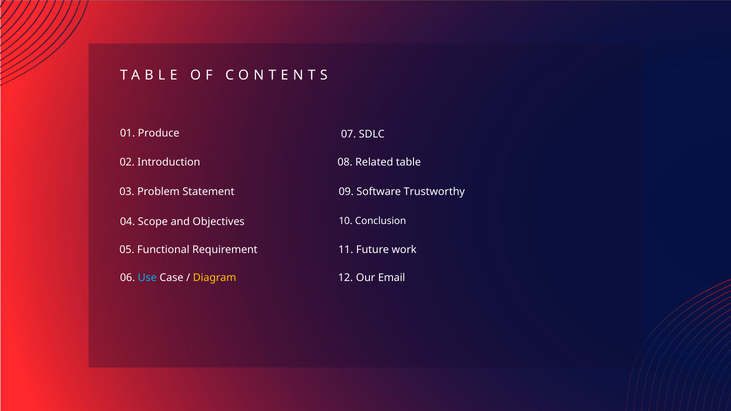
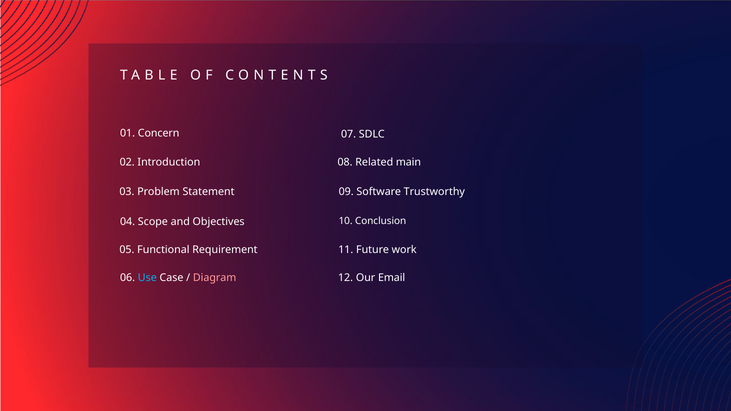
Produce: Produce -> Concern
table: table -> main
Diagram colour: yellow -> pink
